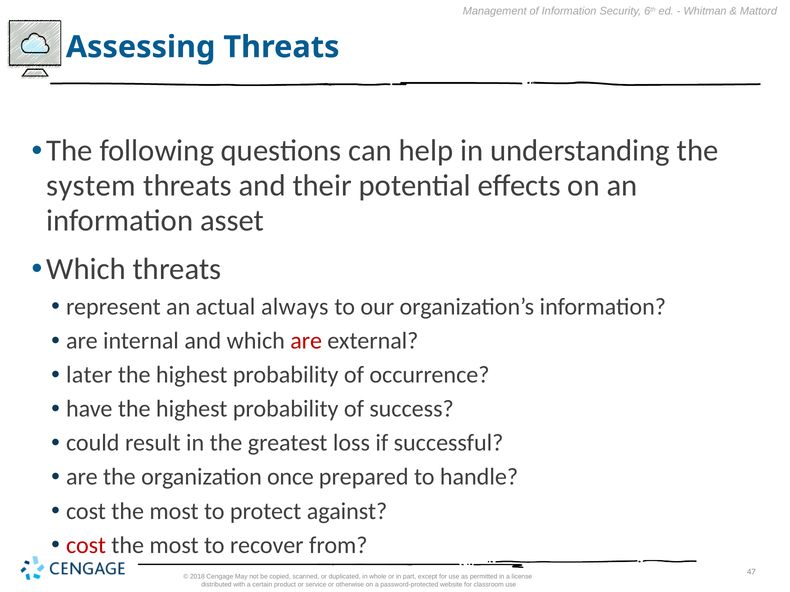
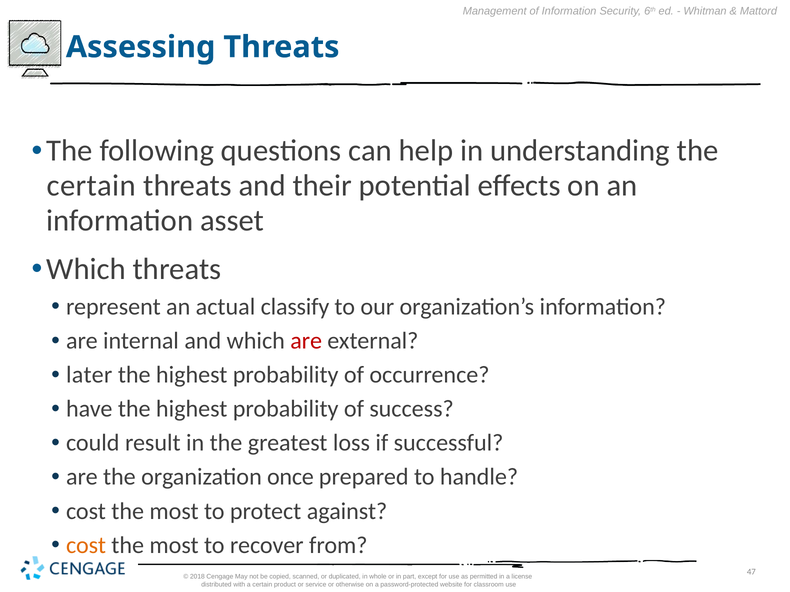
system at (91, 186): system -> certain
always: always -> classify
cost at (86, 546) colour: red -> orange
